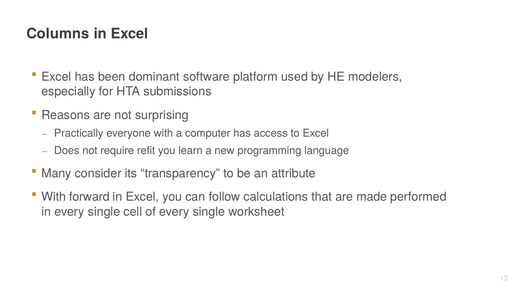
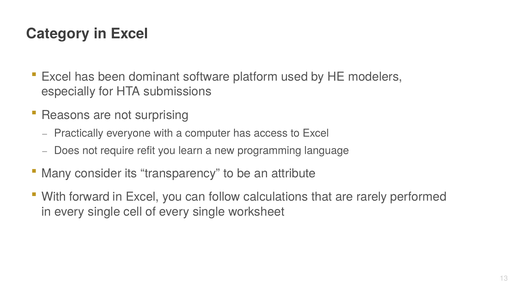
Columns: Columns -> Category
made: made -> rarely
